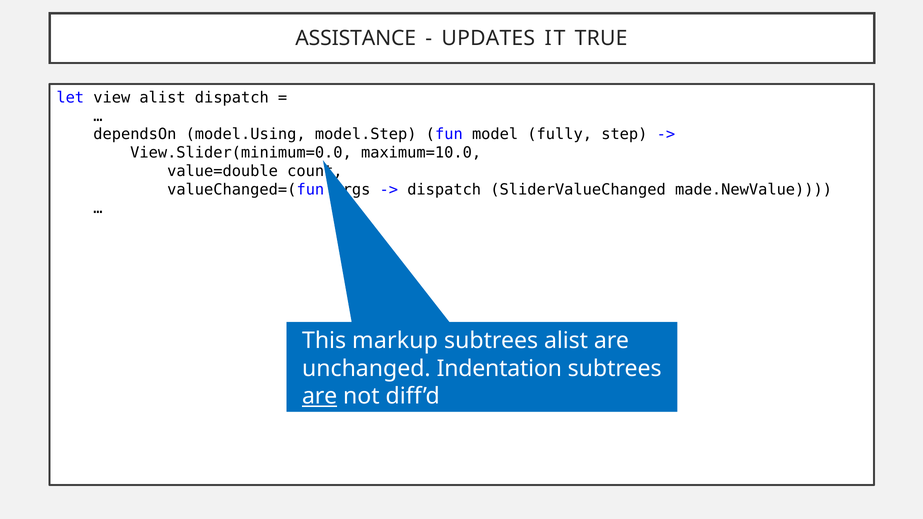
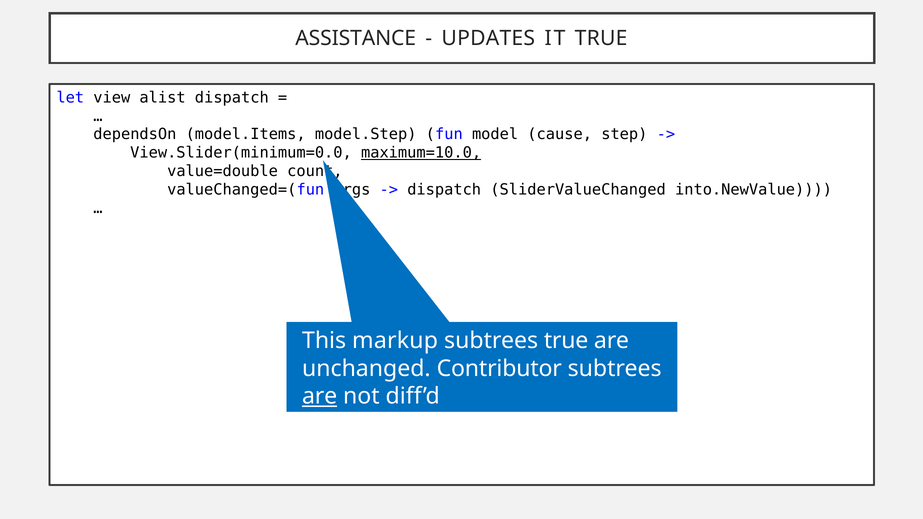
model.Using: model.Using -> model.Items
fully: fully -> cause
maximum=10.0 underline: none -> present
made.NewValue: made.NewValue -> into.NewValue
subtrees alist: alist -> true
Indentation: Indentation -> Contributor
